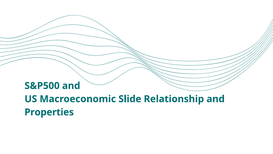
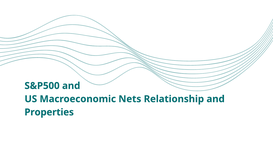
Slide: Slide -> Nets
